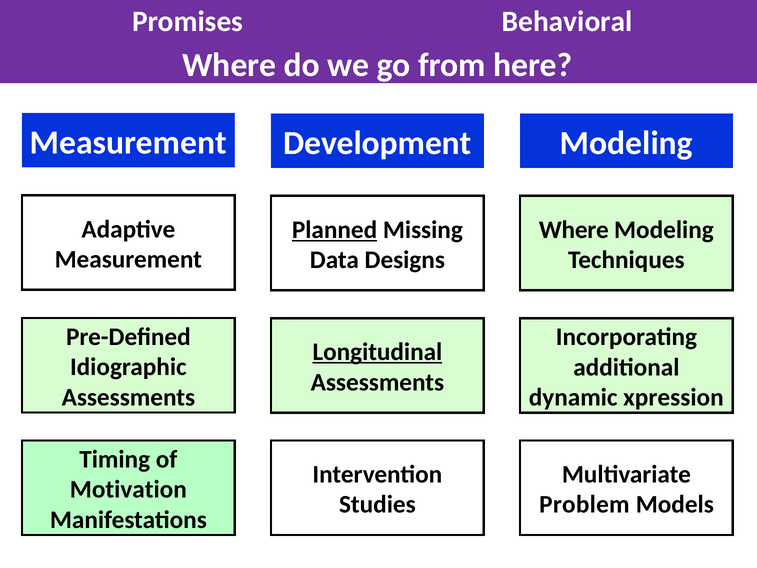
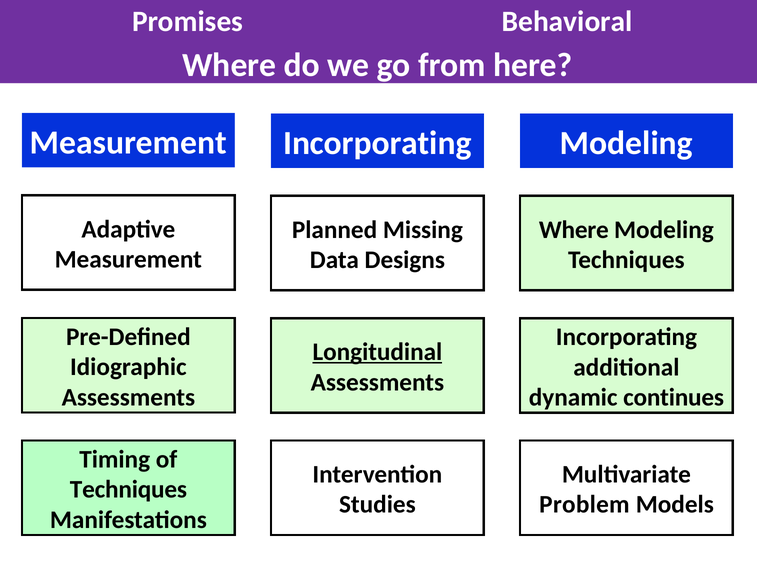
Development at (377, 143): Development -> Incorporating
Planned underline: present -> none
xpression: xpression -> continues
Motivation at (128, 489): Motivation -> Techniques
